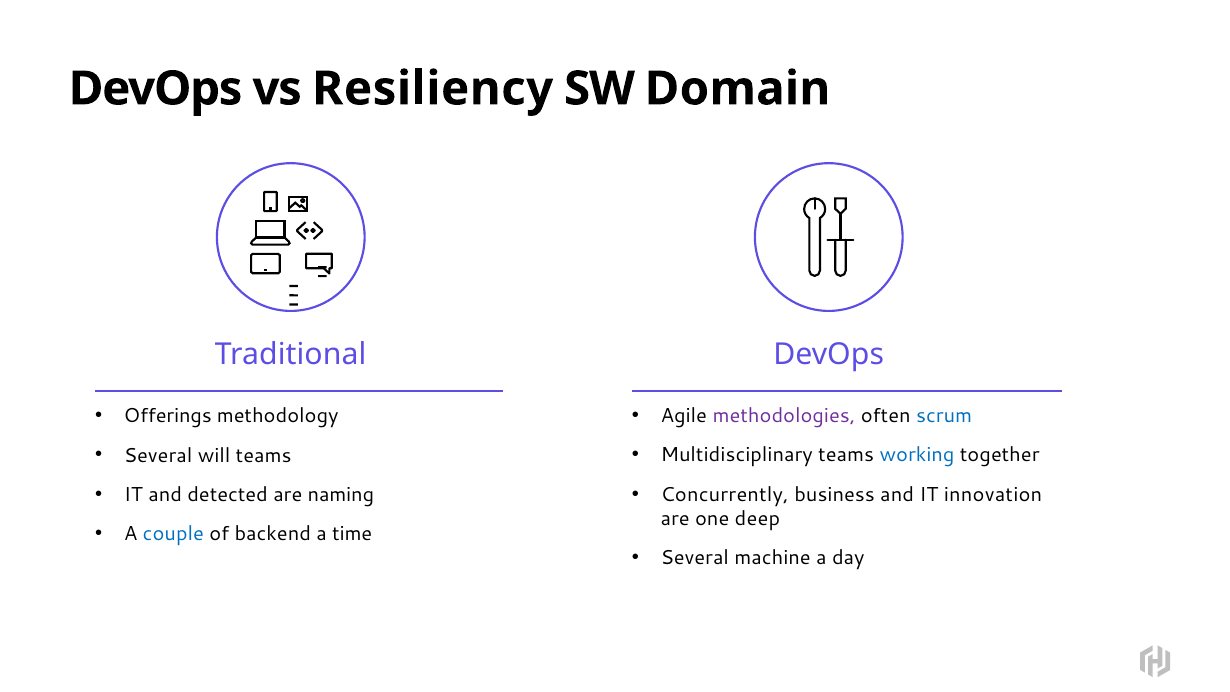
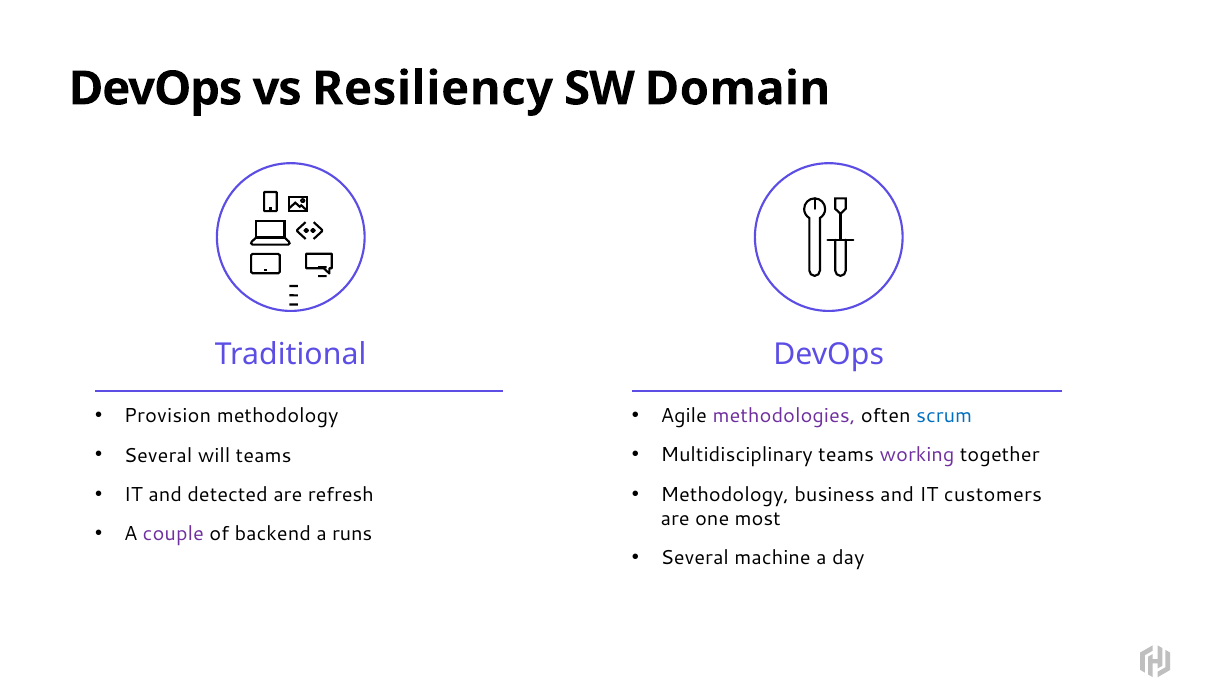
Offerings: Offerings -> Provision
working colour: blue -> purple
naming: naming -> refresh
Concurrently at (725, 494): Concurrently -> Methodology
innovation: innovation -> customers
deep: deep -> most
couple colour: blue -> purple
time: time -> runs
